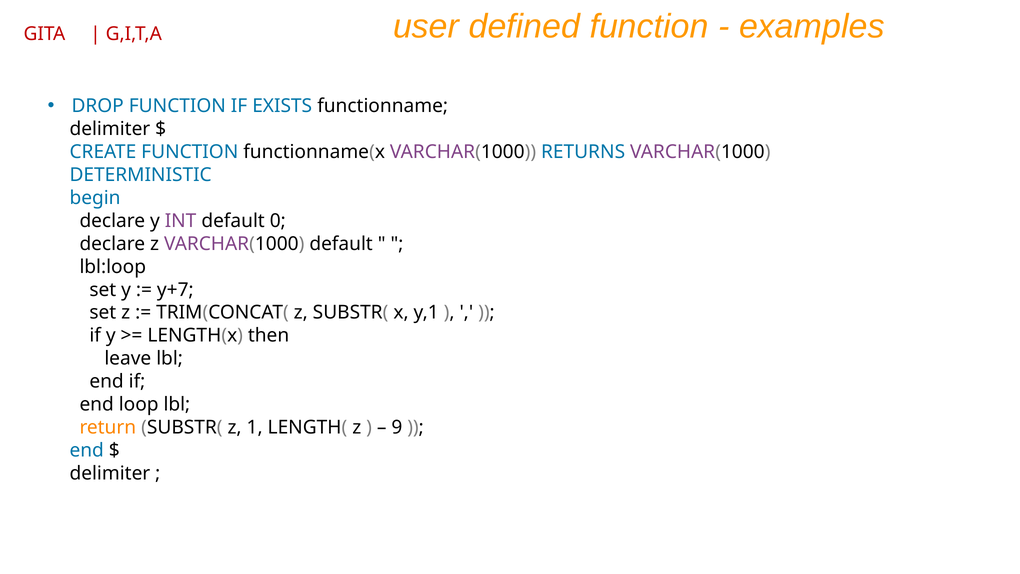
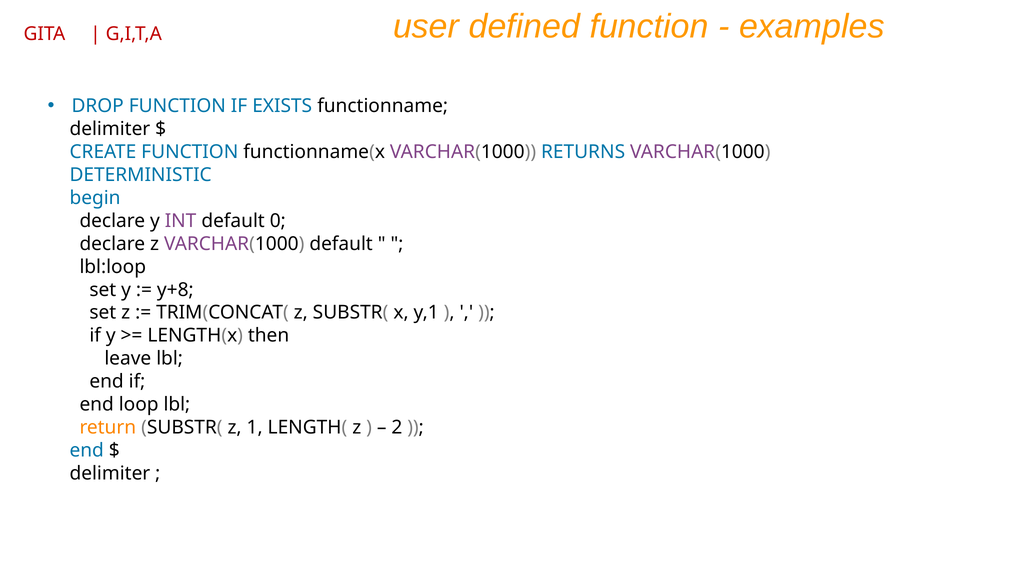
y+7: y+7 -> y+8
9: 9 -> 2
